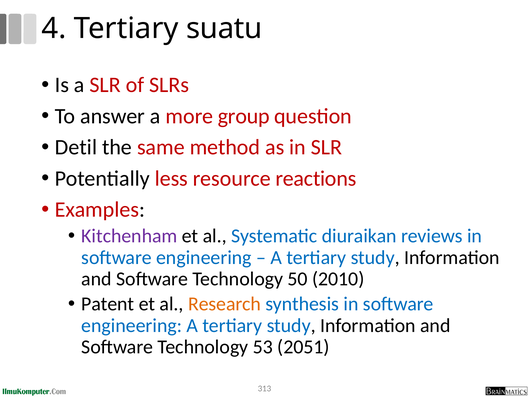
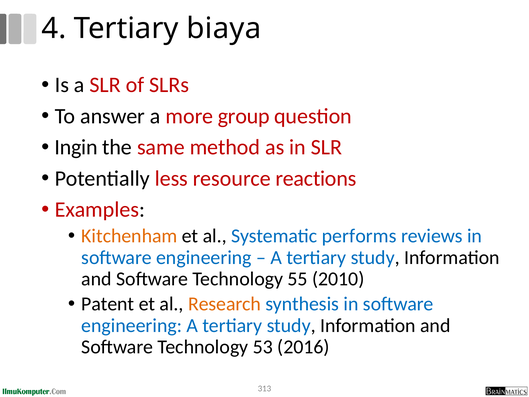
suatu: suatu -> biaya
Detil: Detil -> Ingin
Kitchenham colour: purple -> orange
diuraikan: diuraikan -> performs
50: 50 -> 55
2051: 2051 -> 2016
